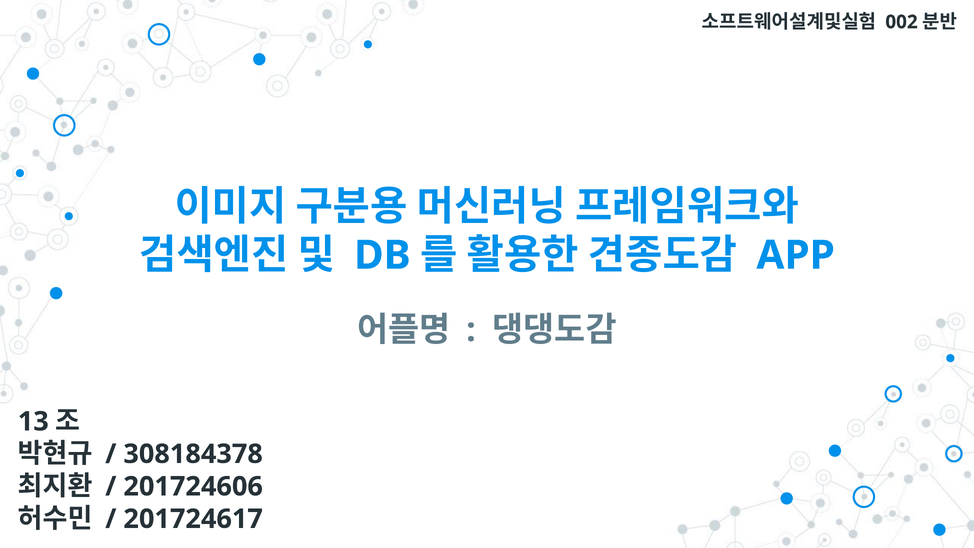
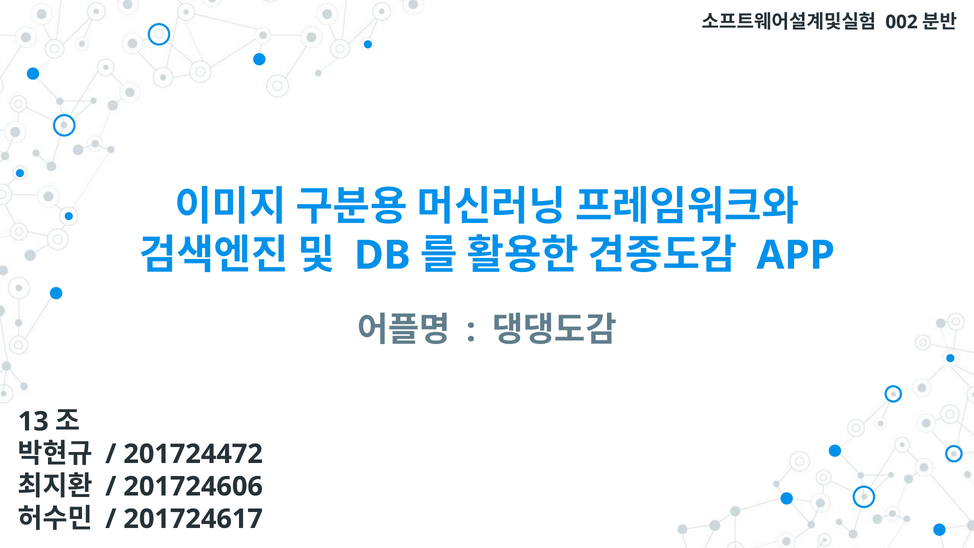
308184378: 308184378 -> 201724472
